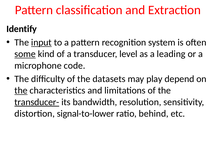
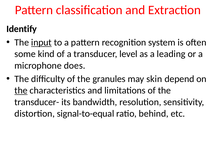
some underline: present -> none
code: code -> does
datasets: datasets -> granules
play: play -> skin
transducer- underline: present -> none
signal-to-lower: signal-to-lower -> signal-to-equal
